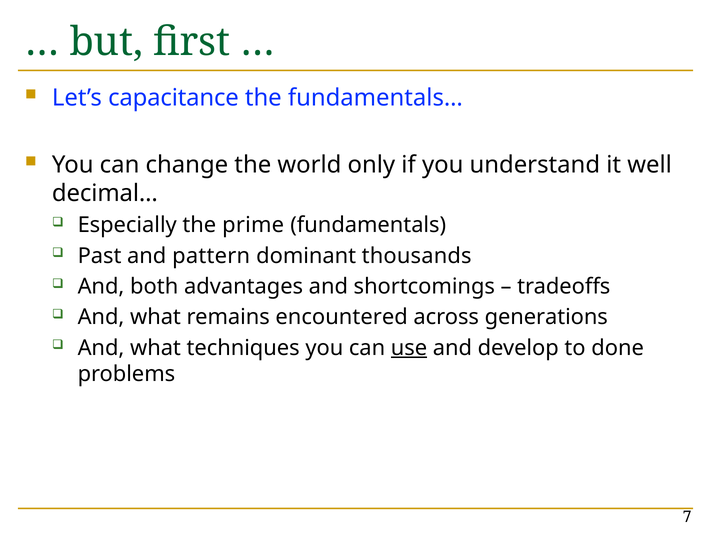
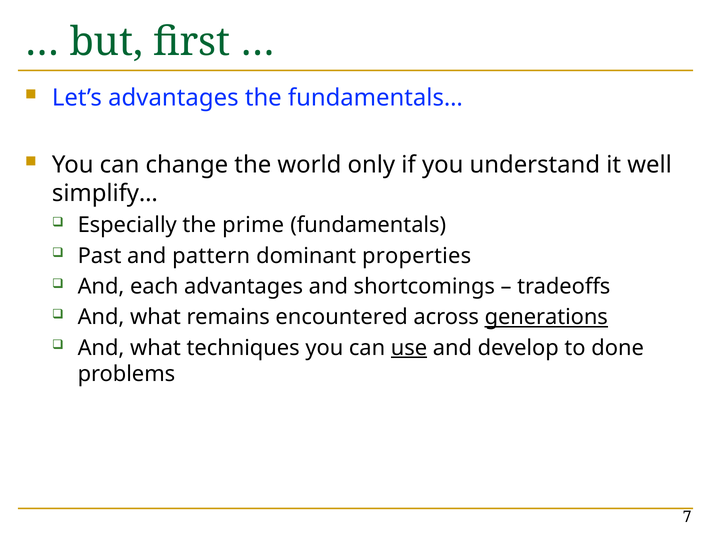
Let’s capacitance: capacitance -> advantages
decimal…: decimal… -> simplify…
thousands: thousands -> properties
both: both -> each
generations underline: none -> present
